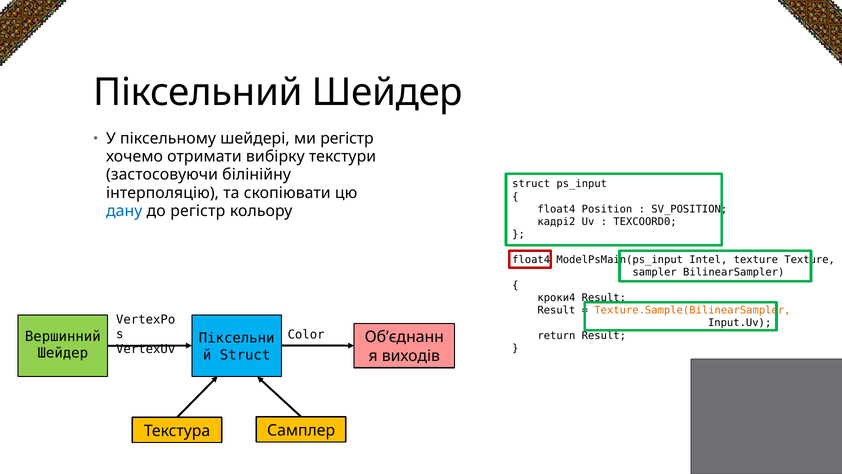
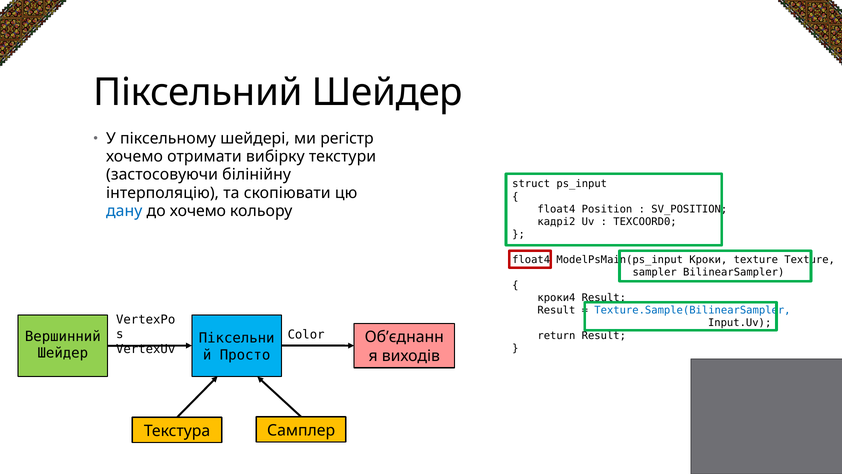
до регістр: регістр -> хочемо
Intel: Intel -> Кроки
Texture.Sample(BilinearSampler colour: orange -> blue
Struct at (245, 355): Struct -> Просто
